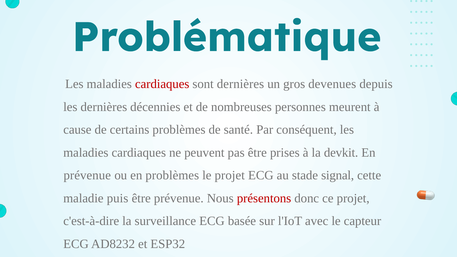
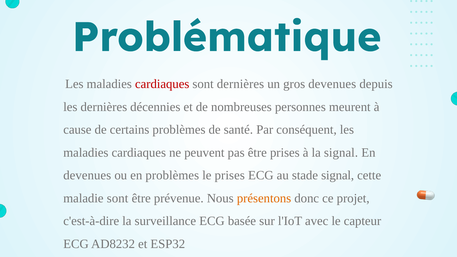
la devkit: devkit -> signal
prévenue at (87, 175): prévenue -> devenues
le projet: projet -> prises
maladie puis: puis -> sont
présentons colour: red -> orange
